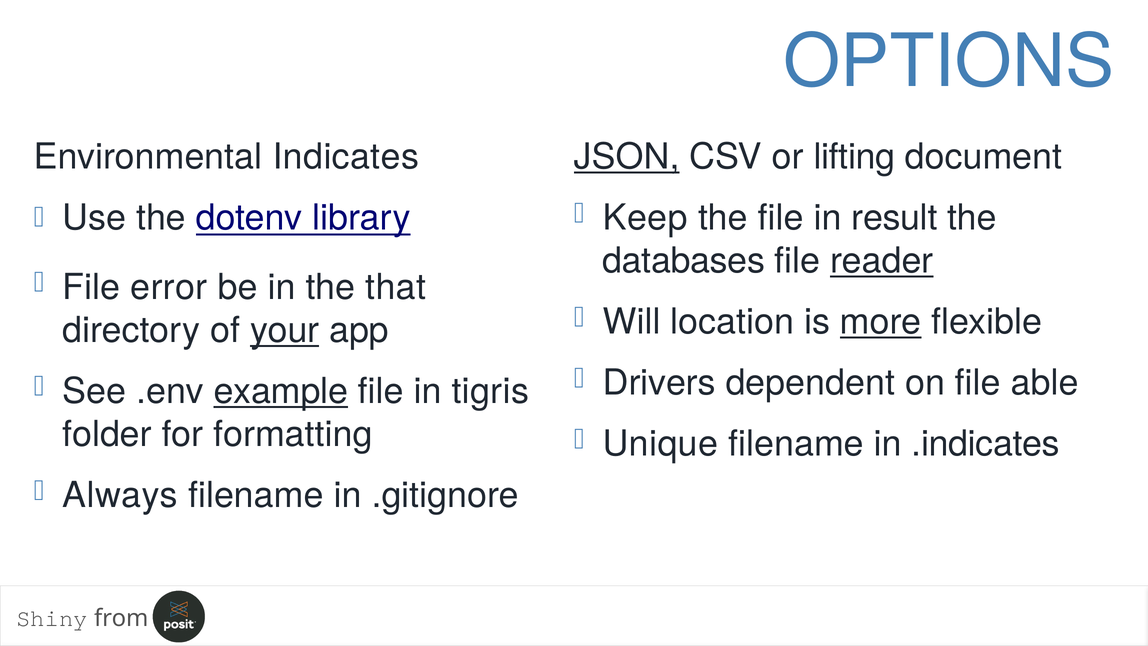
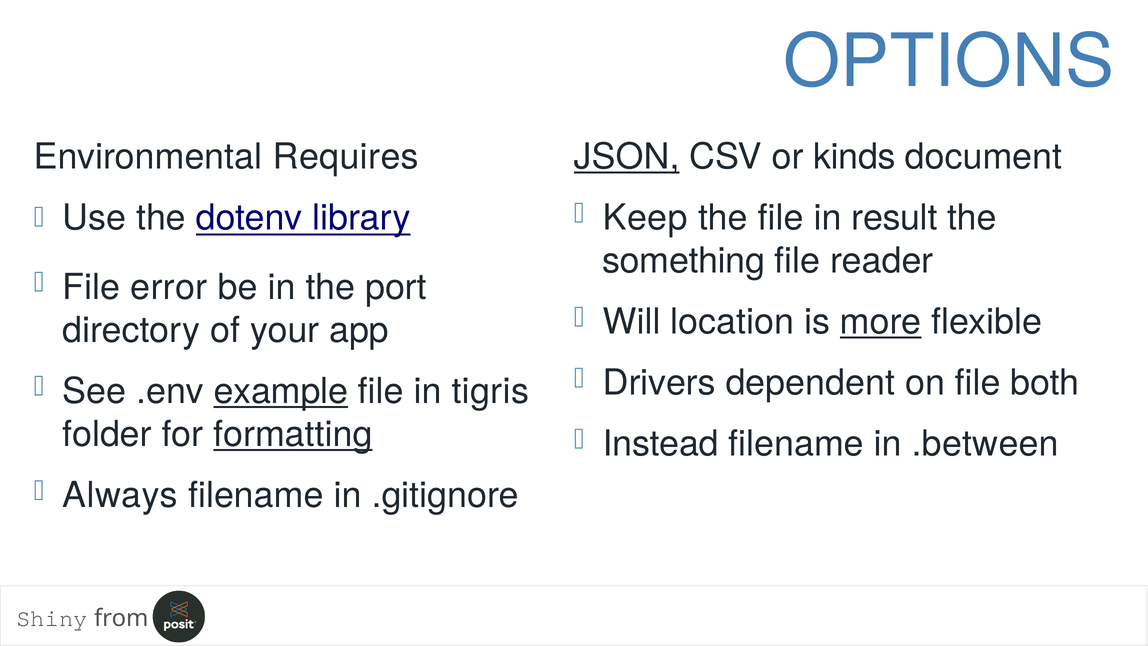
Indicates: Indicates -> Requires
lifting: lifting -> kinds
databases: databases -> something
reader underline: present -> none
that: that -> port
your underline: present -> none
able: able -> both
formatting underline: none -> present
Unique: Unique -> Instead
.indicates: .indicates -> .between
